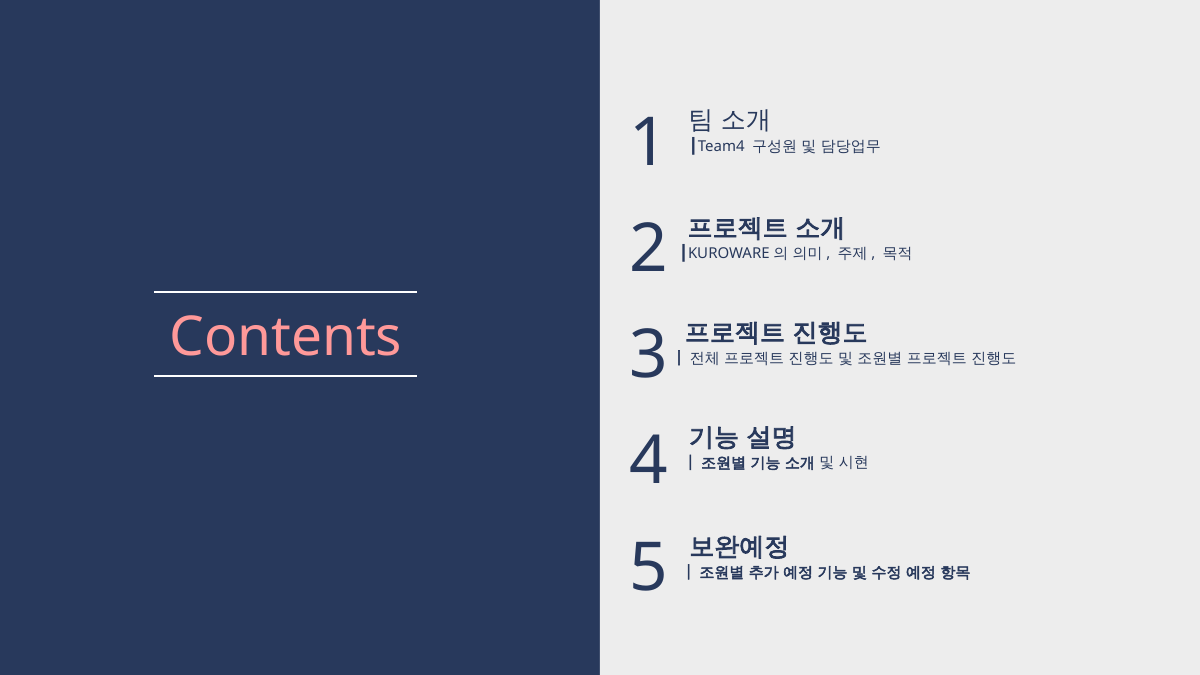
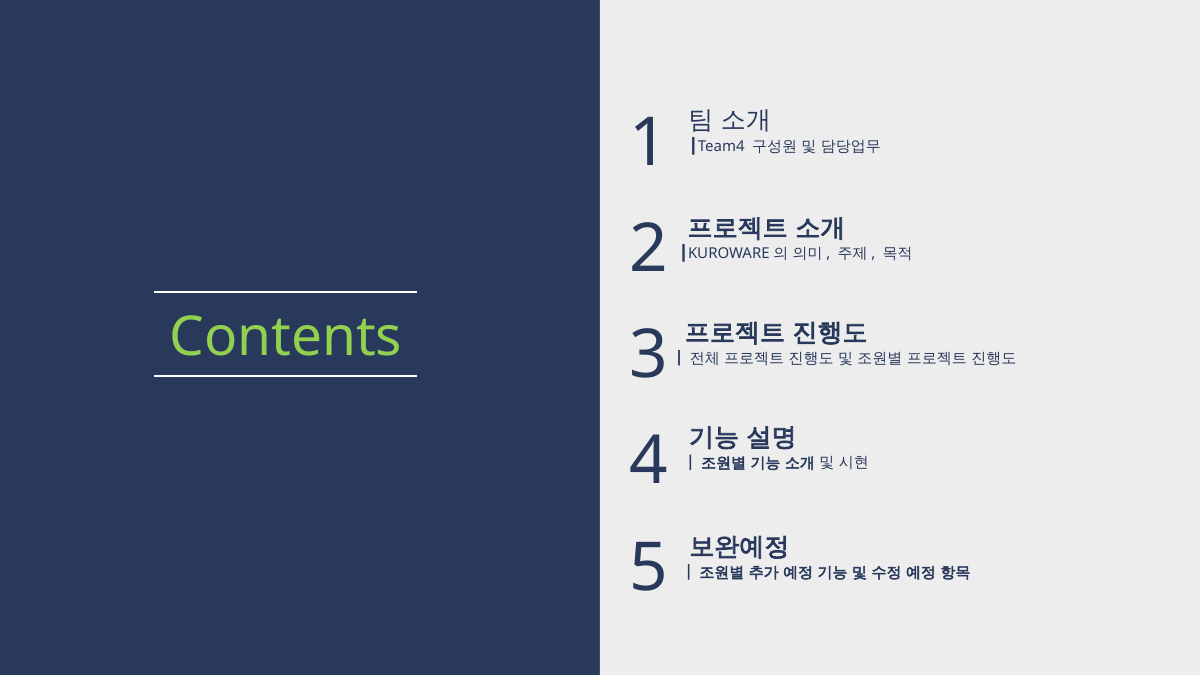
Contents colour: pink -> light green
